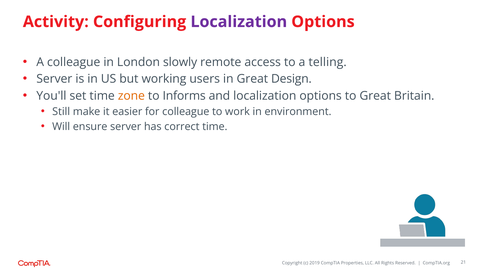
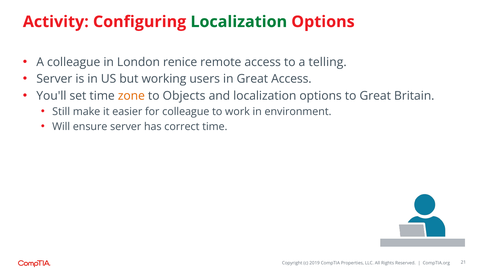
Localization at (239, 22) colour: purple -> green
slowly: slowly -> renice
Great Design: Design -> Access
Informs: Informs -> Objects
